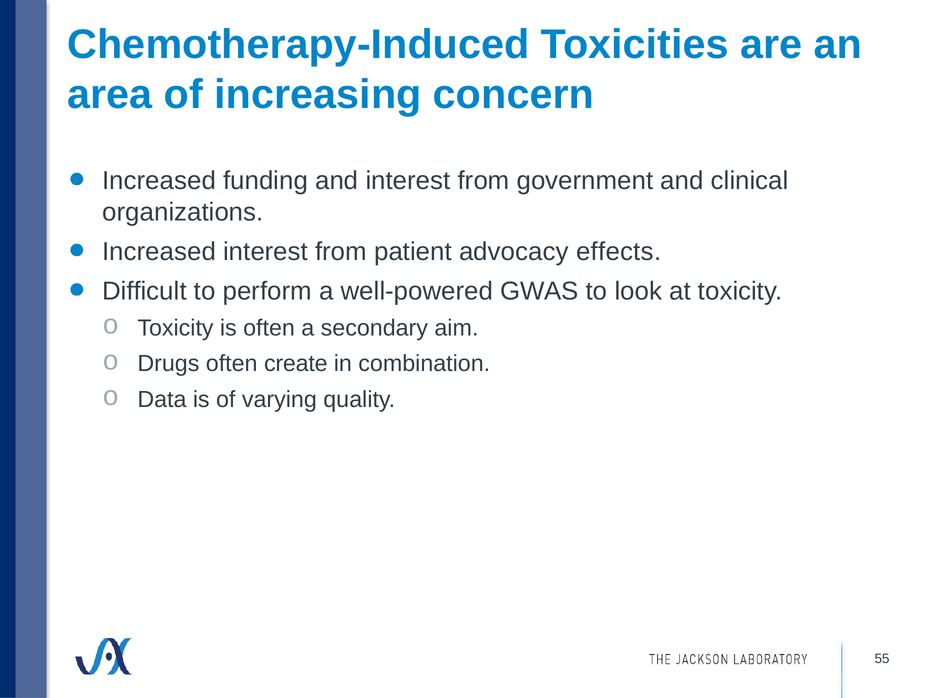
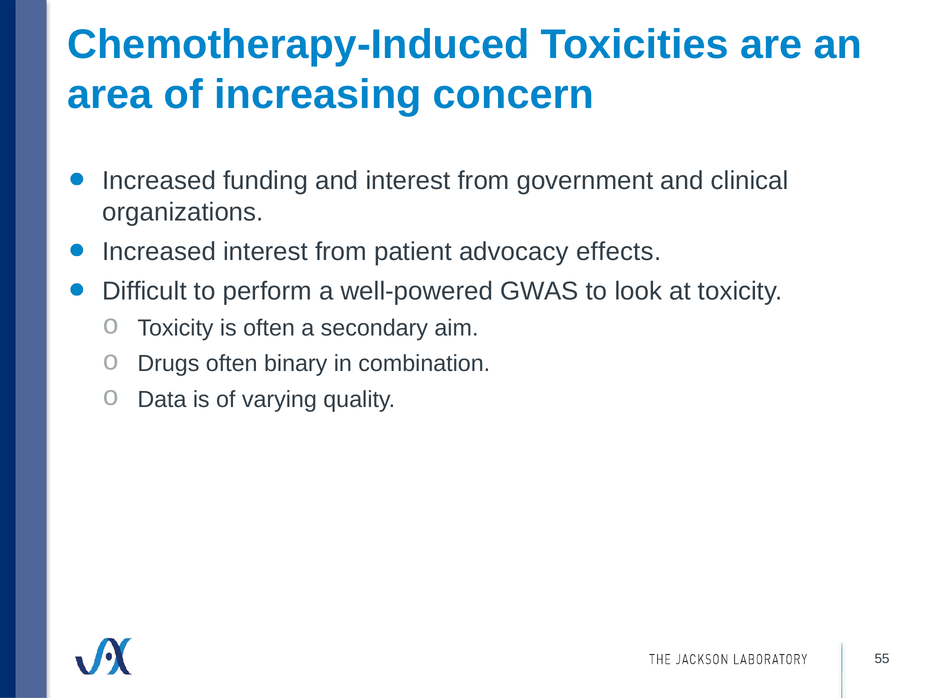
create: create -> binary
